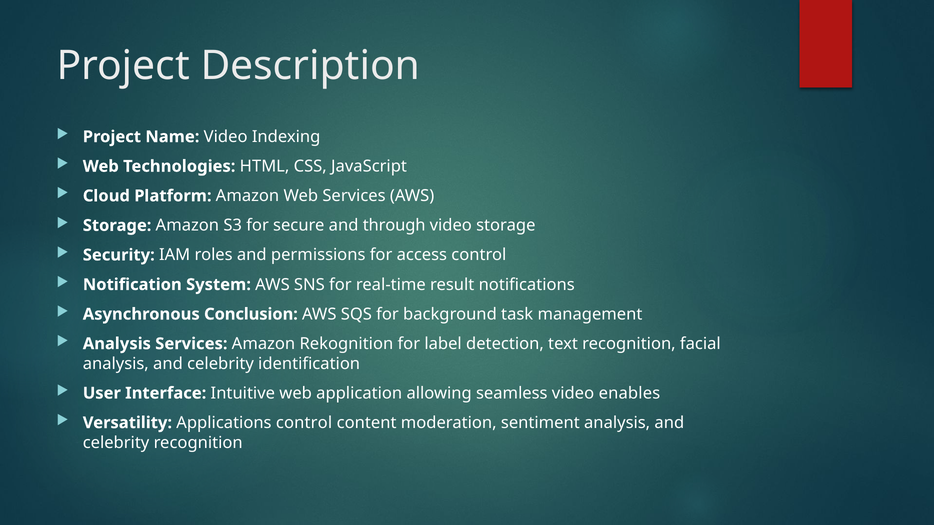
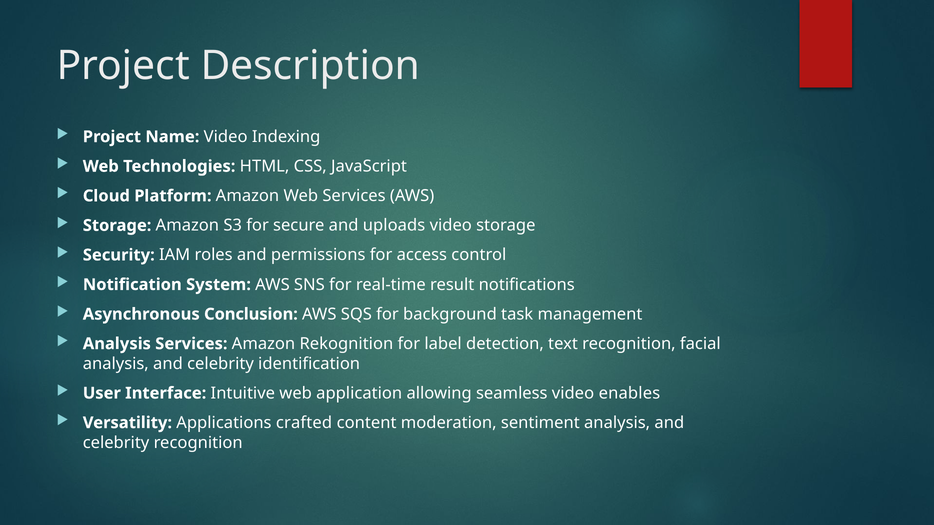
through: through -> uploads
Applications control: control -> crafted
